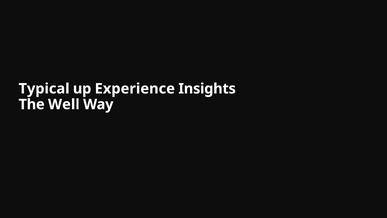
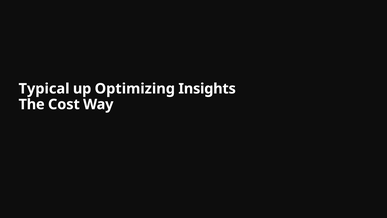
Experience: Experience -> Optimizing
Well: Well -> Cost
